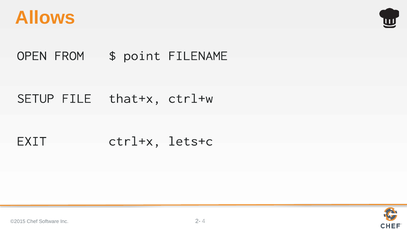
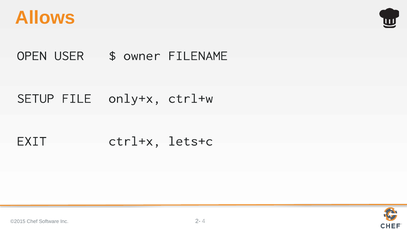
FROM: FROM -> USER
point: point -> owner
that+x: that+x -> only+x
